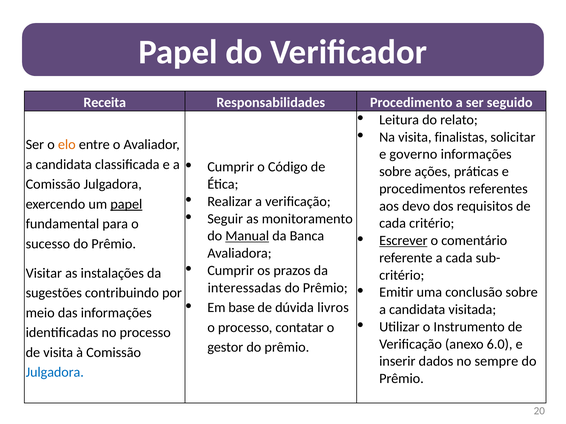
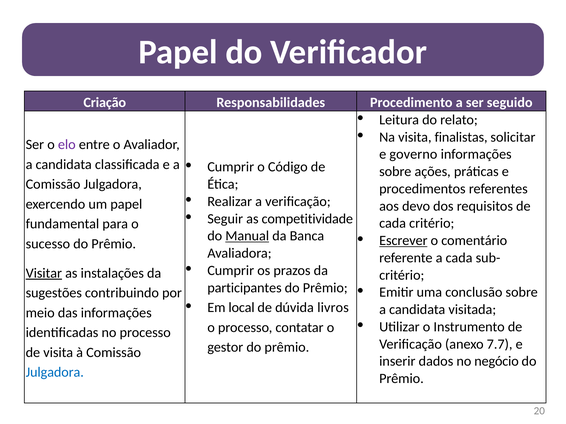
Receita: Receita -> Criação
elo colour: orange -> purple
papel at (126, 204) underline: present -> none
monitoramento: monitoramento -> competitividade
Visitar underline: none -> present
interessadas: interessadas -> participantes
base: base -> local
6.0: 6.0 -> 7.7
sempre: sempre -> negócio
